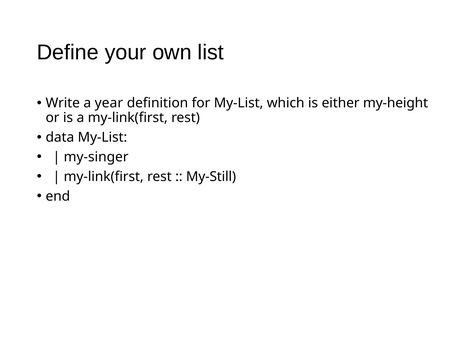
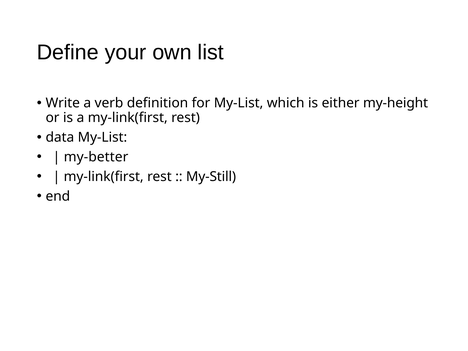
year: year -> verb
my-singer: my-singer -> my-better
